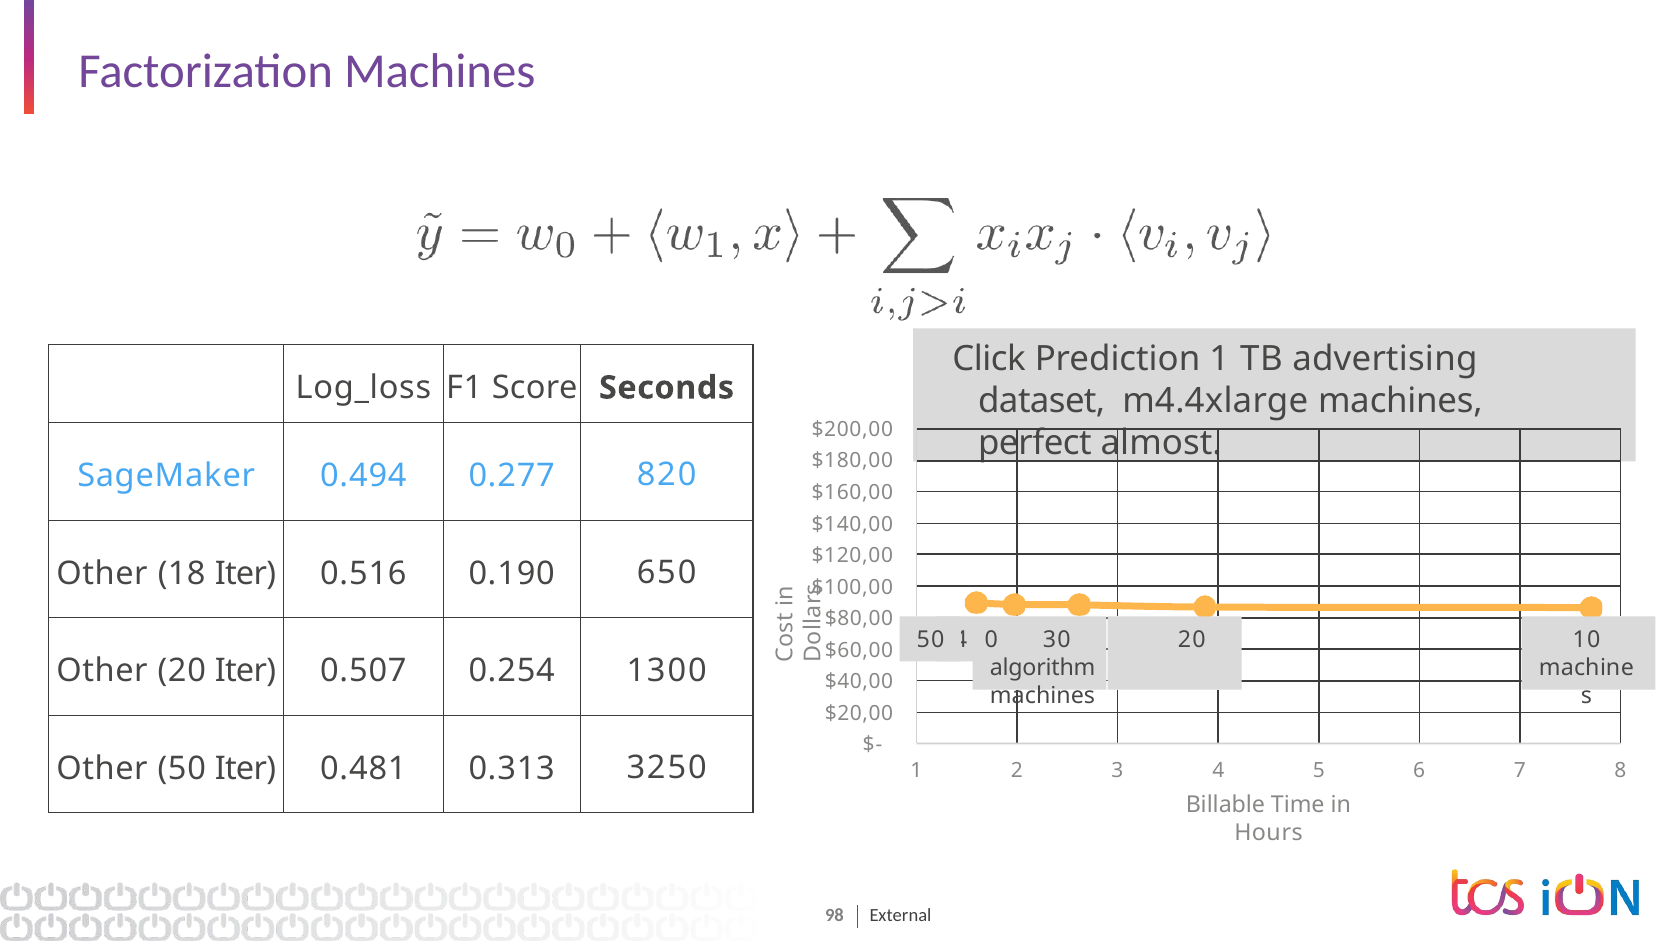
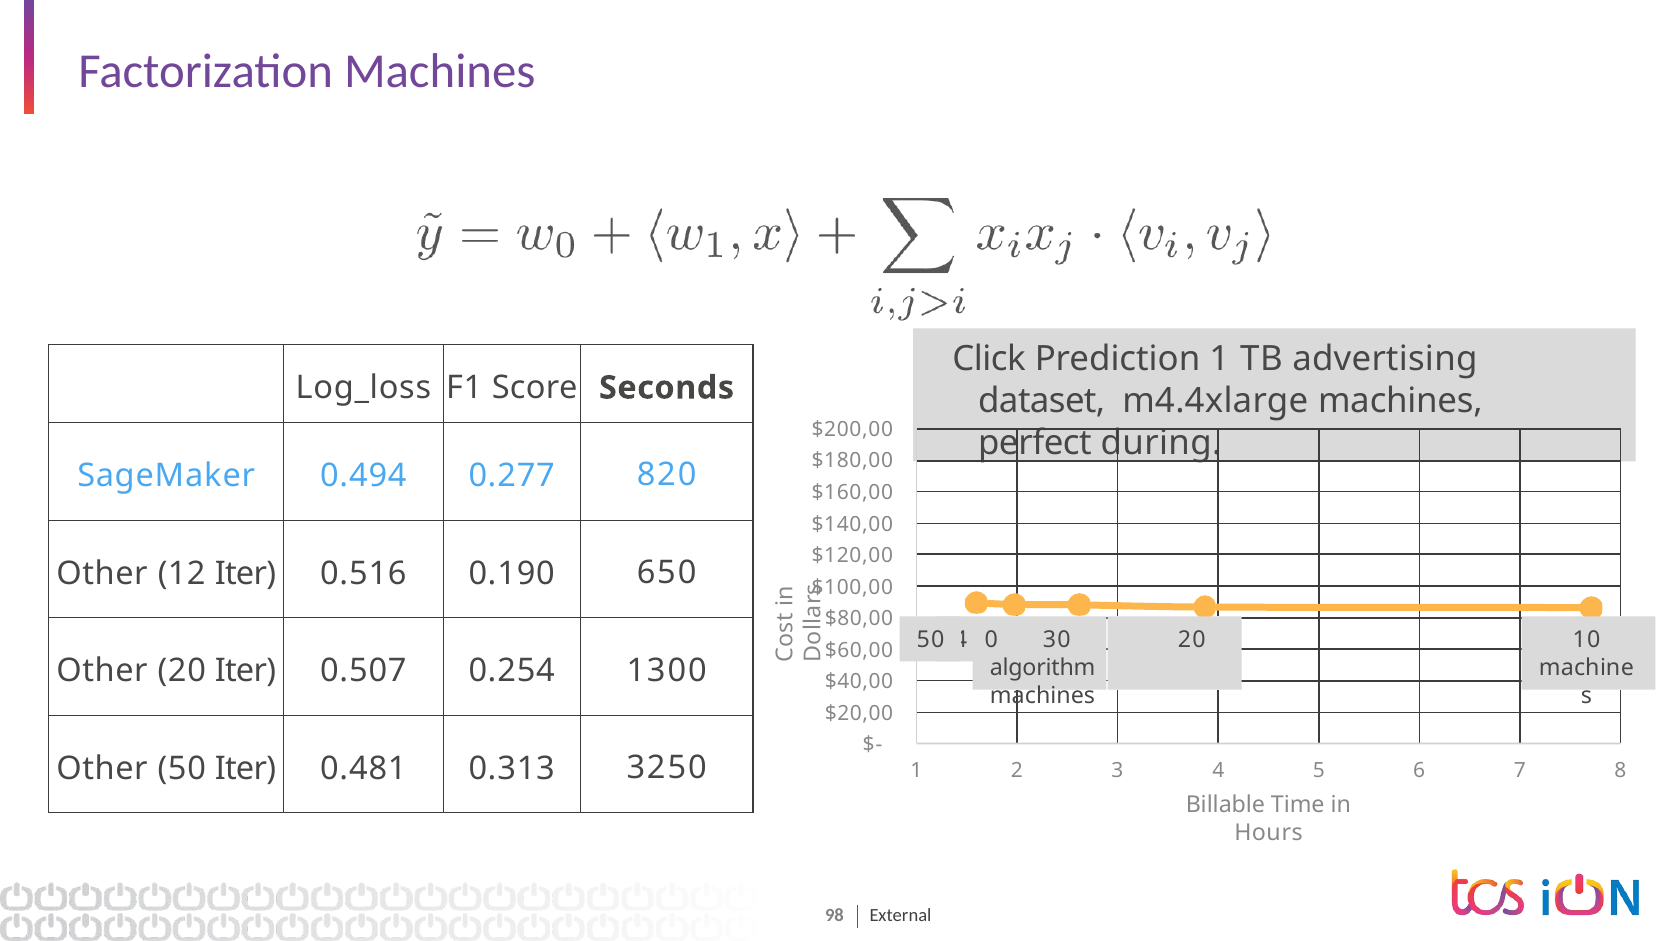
almost: almost -> during
18: 18 -> 12
